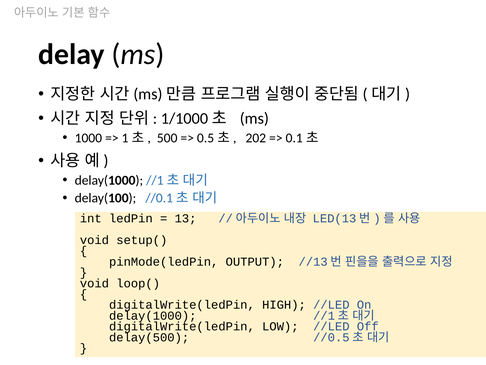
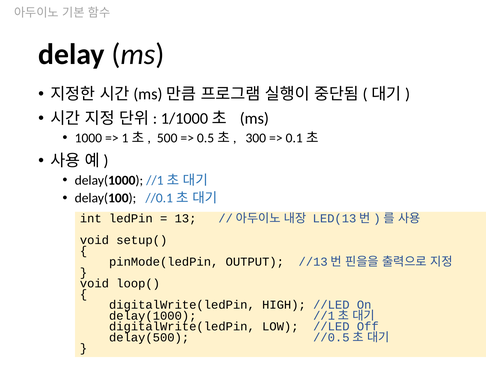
202: 202 -> 300
